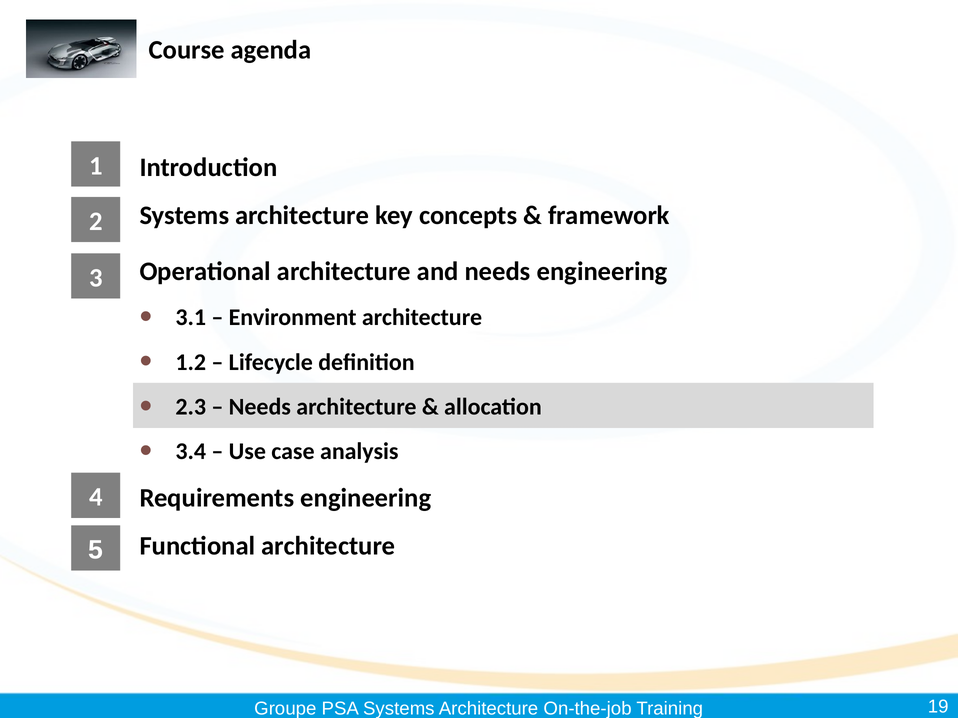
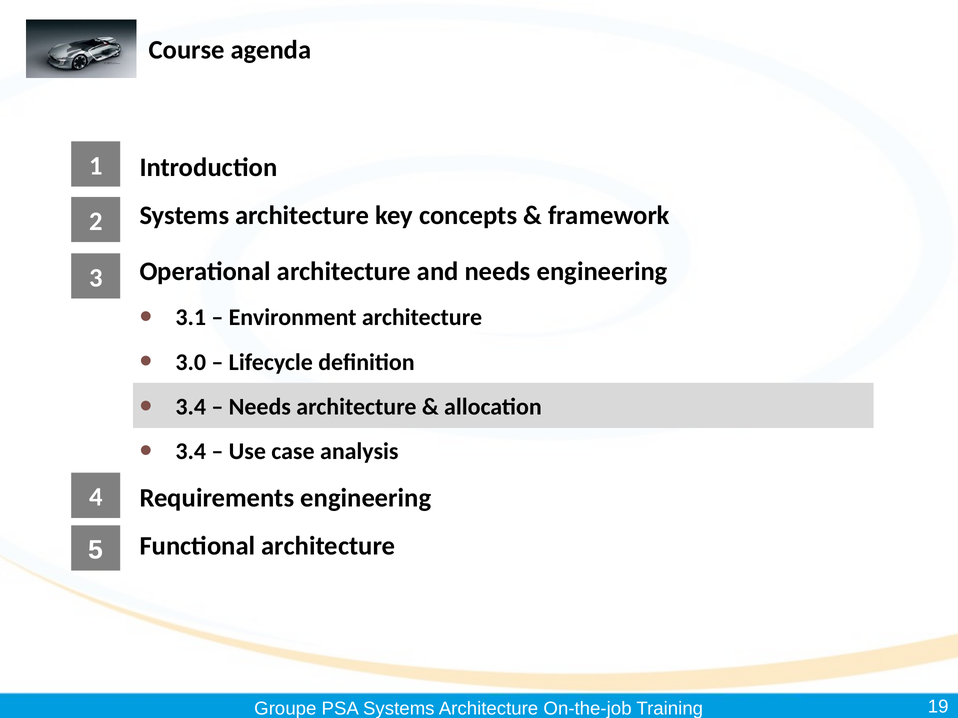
1.2: 1.2 -> 3.0
2.3 at (191, 407): 2.3 -> 3.4
